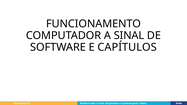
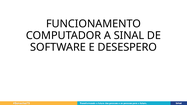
CAPÍTULOS: CAPÍTULOS -> DESESPERO
